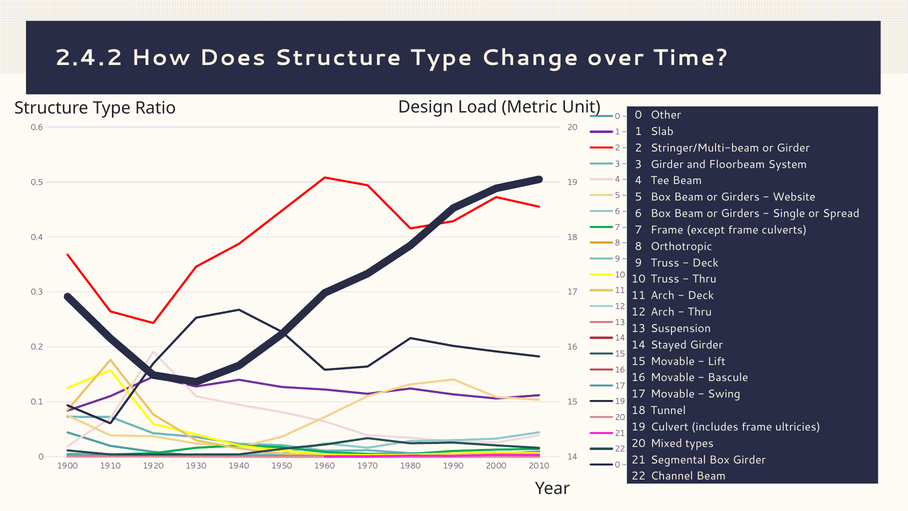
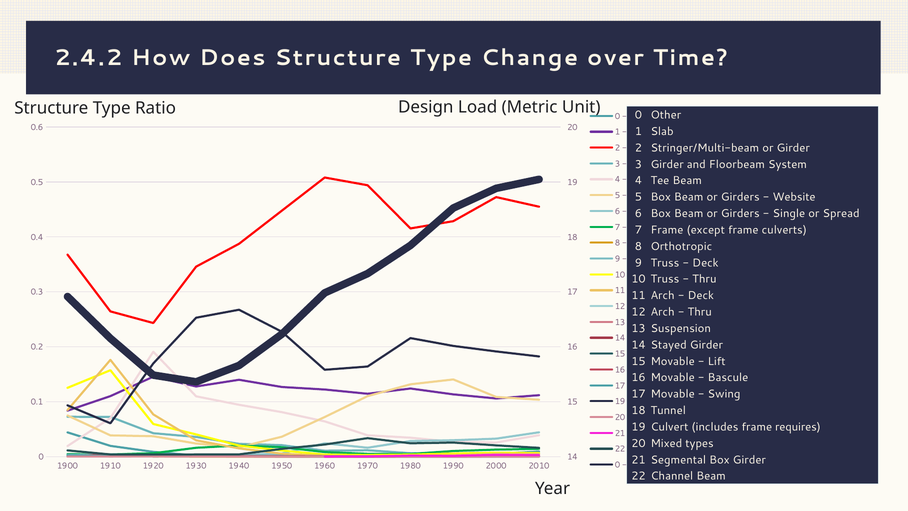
ultricies: ultricies -> requires
